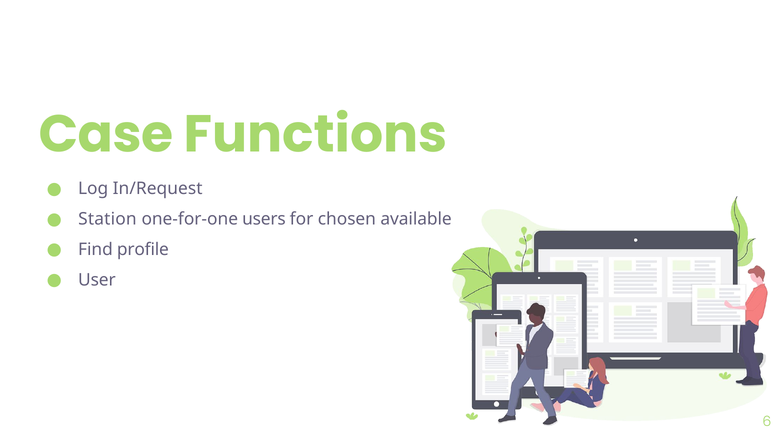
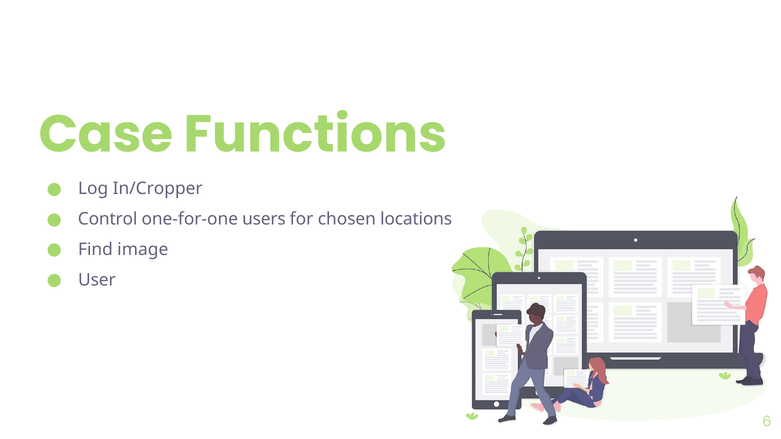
In/Request: In/Request -> In/Cropper
Station: Station -> Control
available: available -> locations
profile: profile -> image
